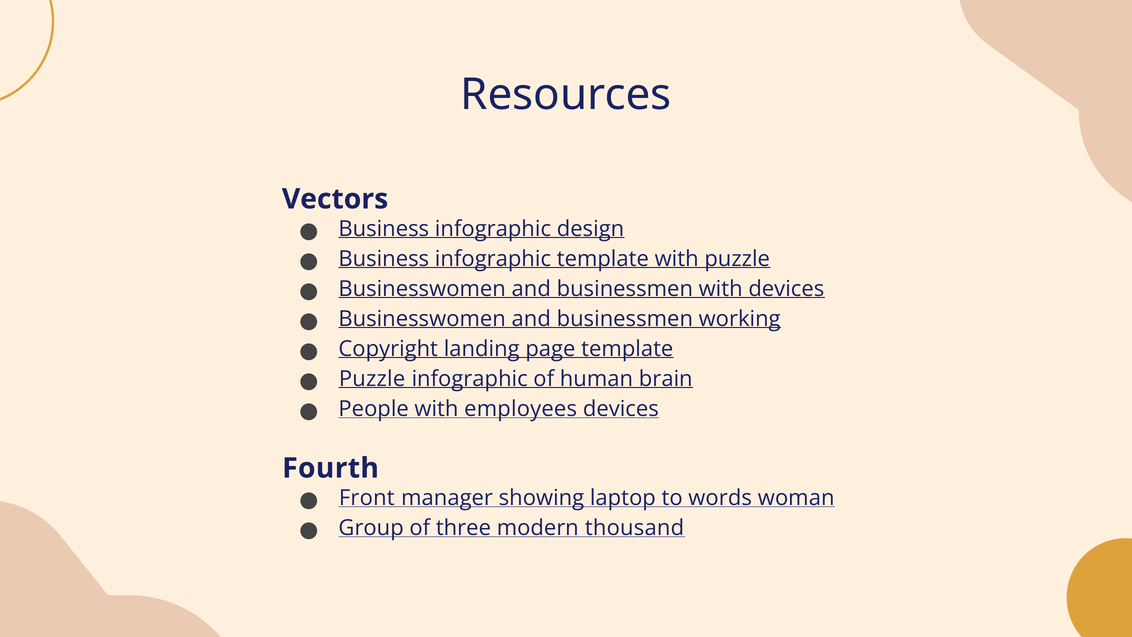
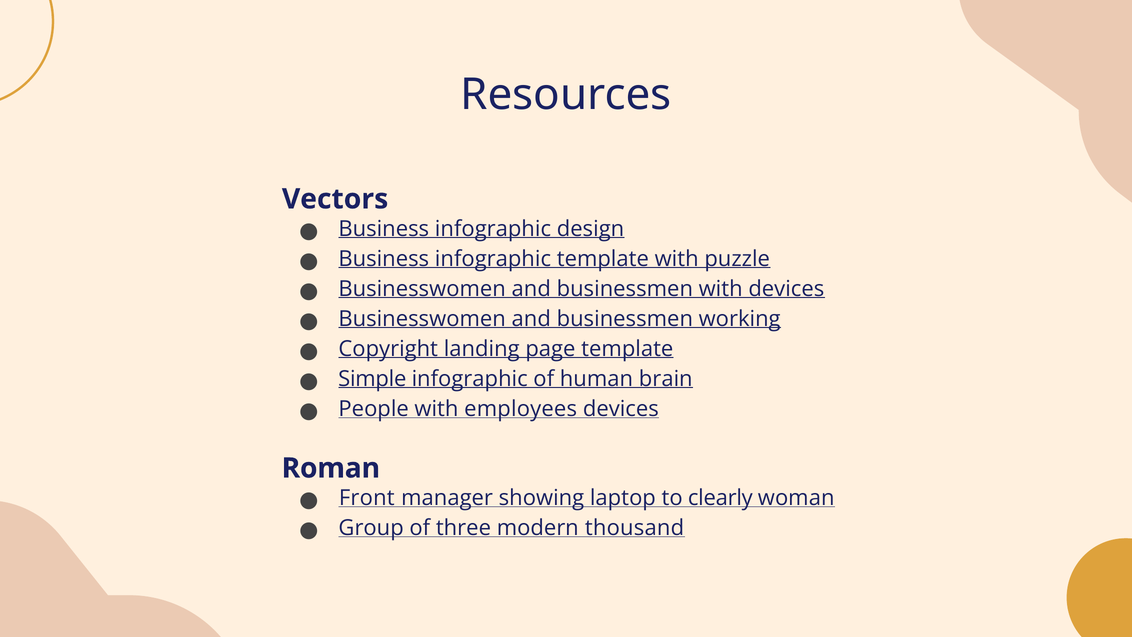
Puzzle at (372, 379): Puzzle -> Simple
Fourth: Fourth -> Roman
words: words -> clearly
